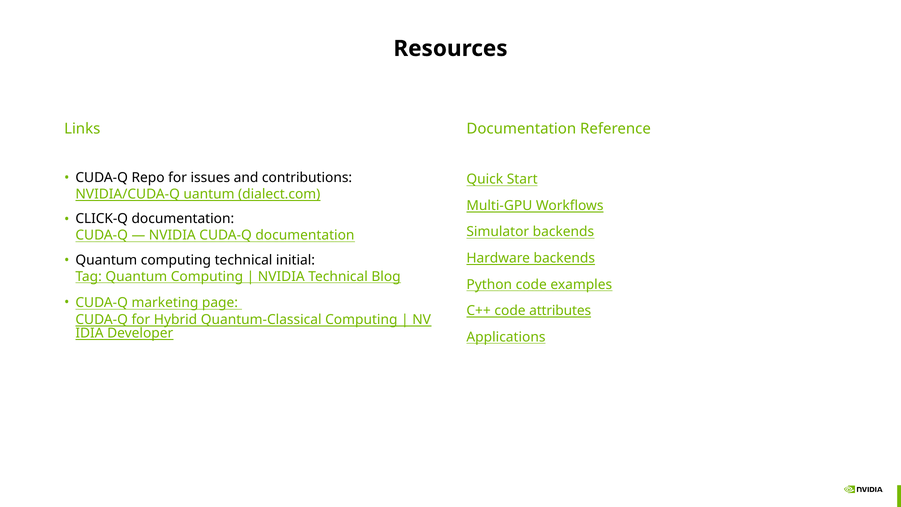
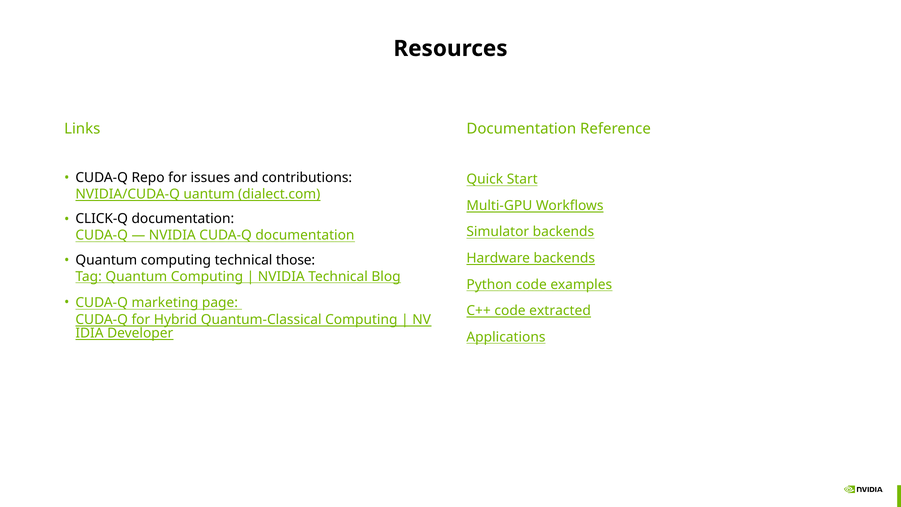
initial: initial -> those
attributes: attributes -> extracted
